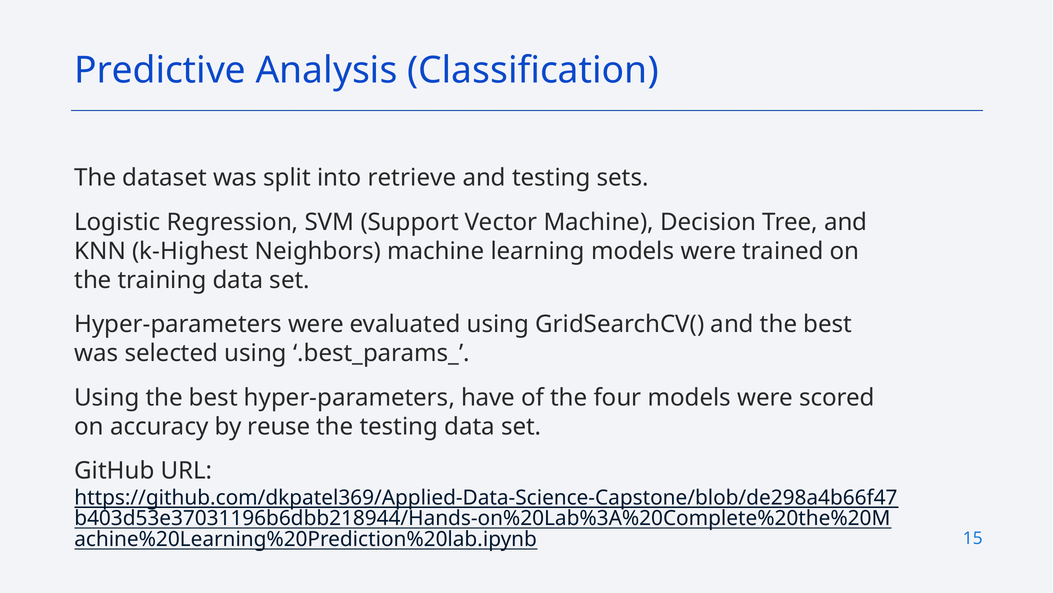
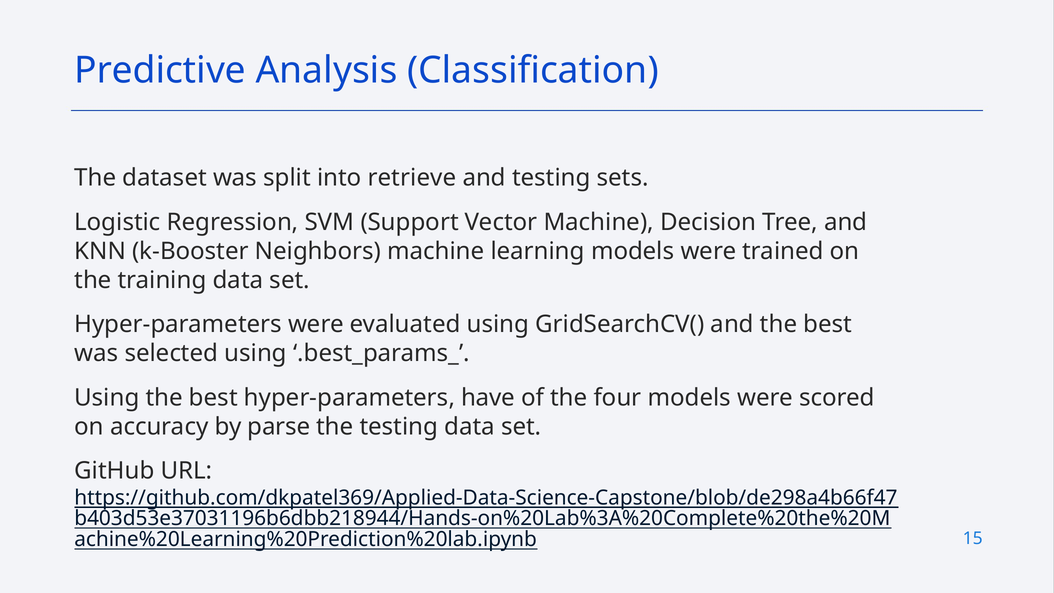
k-Highest: k-Highest -> k-Booster
reuse: reuse -> parse
